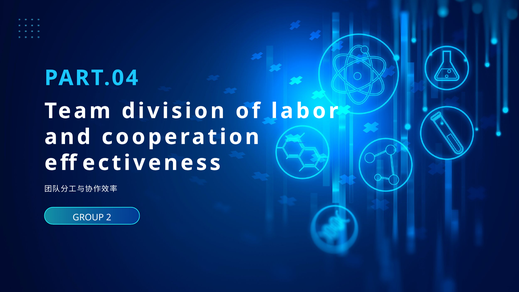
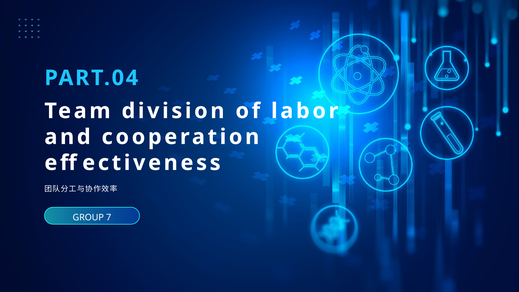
2: 2 -> 7
